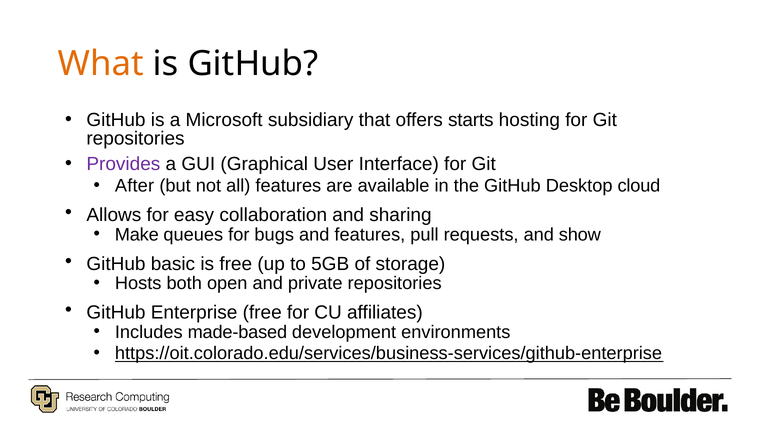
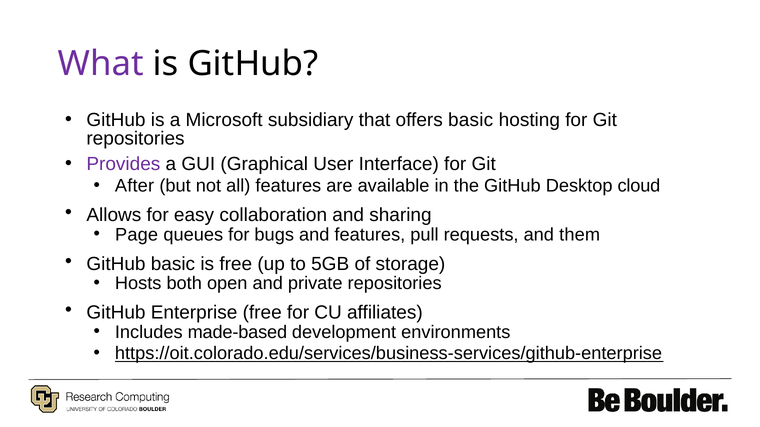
What colour: orange -> purple
offers starts: starts -> basic
Make: Make -> Page
show: show -> them
